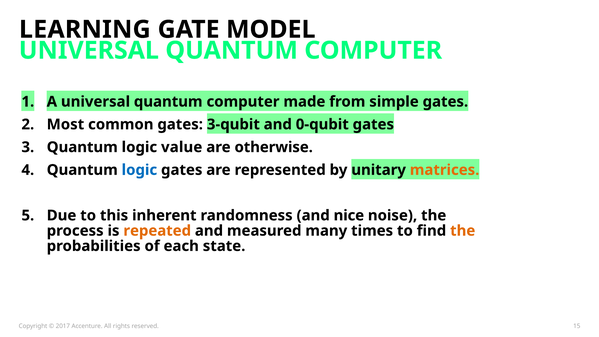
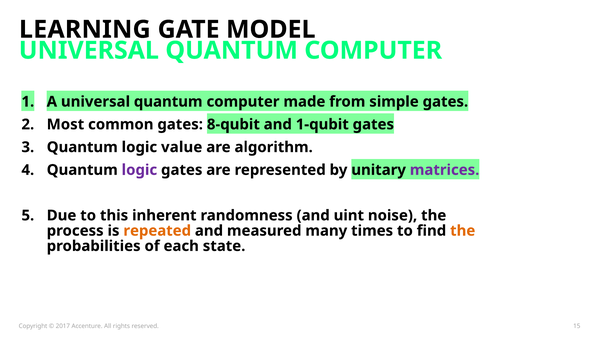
3-qubit: 3-qubit -> 8-qubit
0-qubit: 0-qubit -> 1-qubit
otherwise: otherwise -> algorithm
logic at (139, 170) colour: blue -> purple
matrices colour: orange -> purple
nice: nice -> uint
